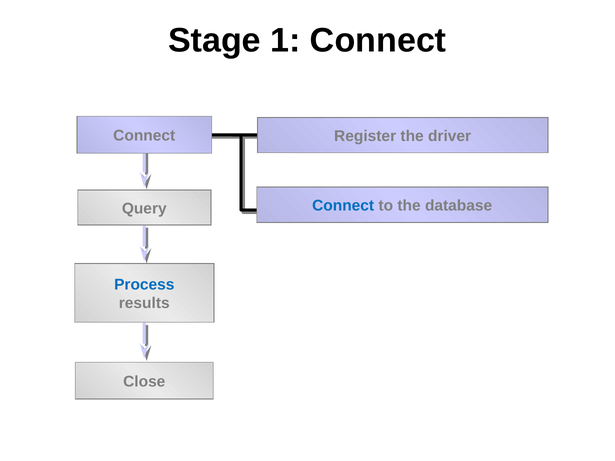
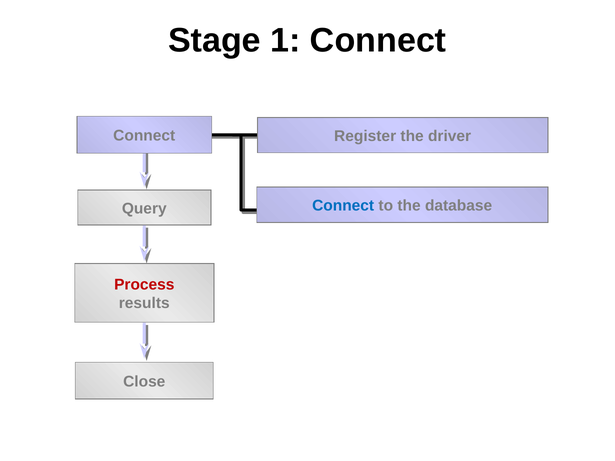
Process colour: blue -> red
